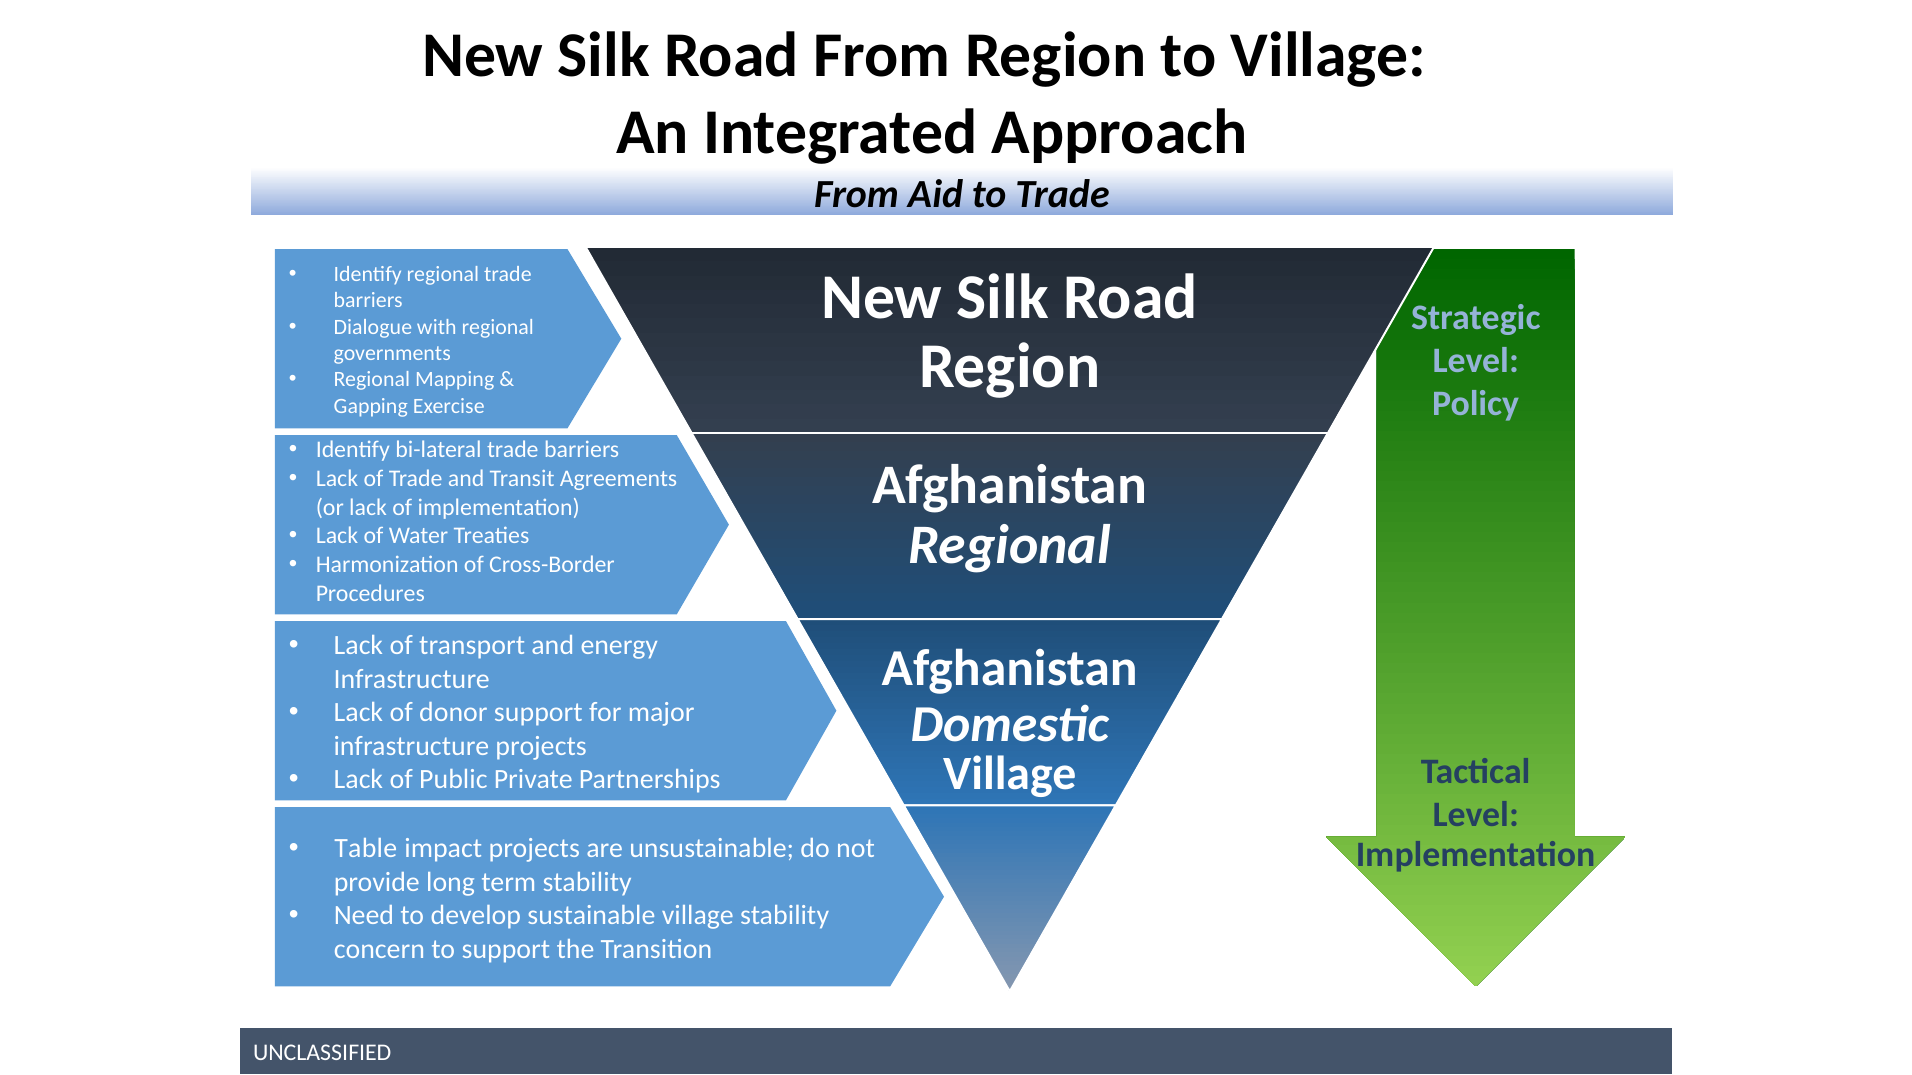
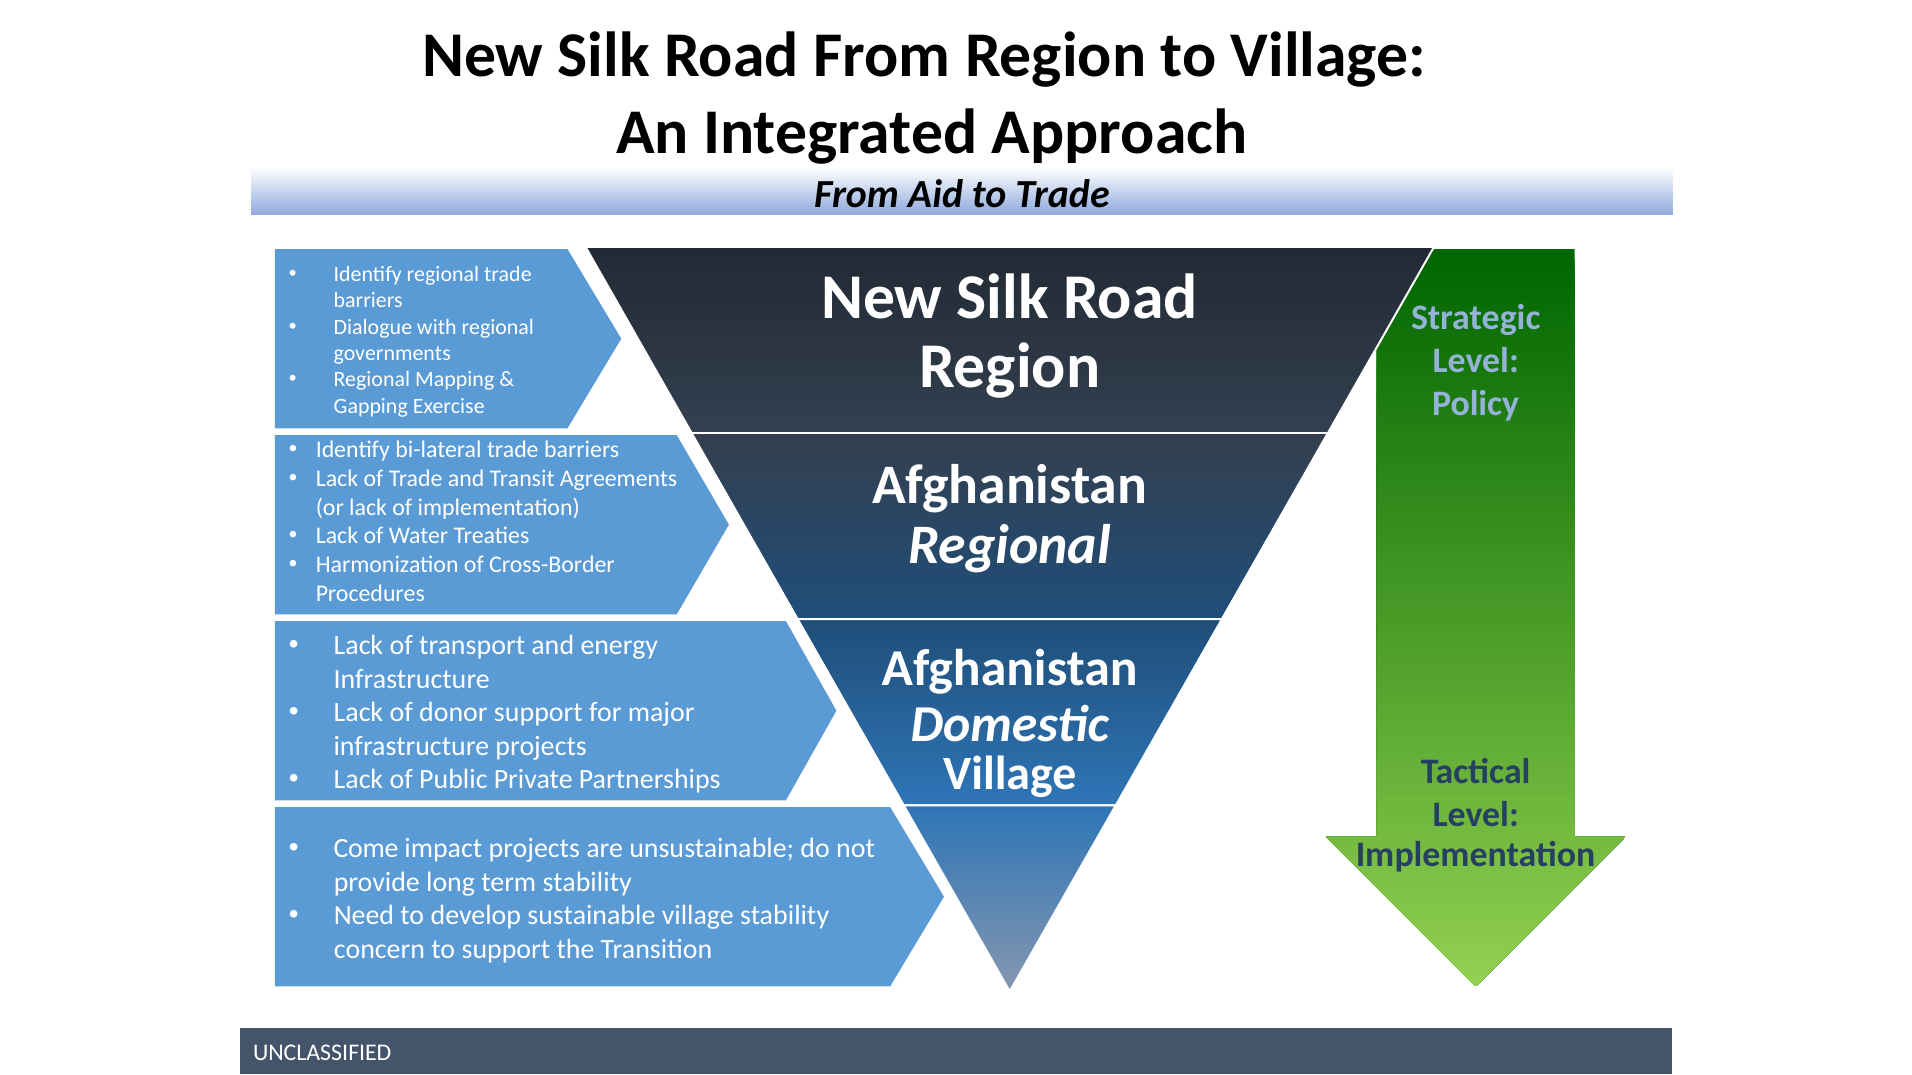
Table: Table -> Come
